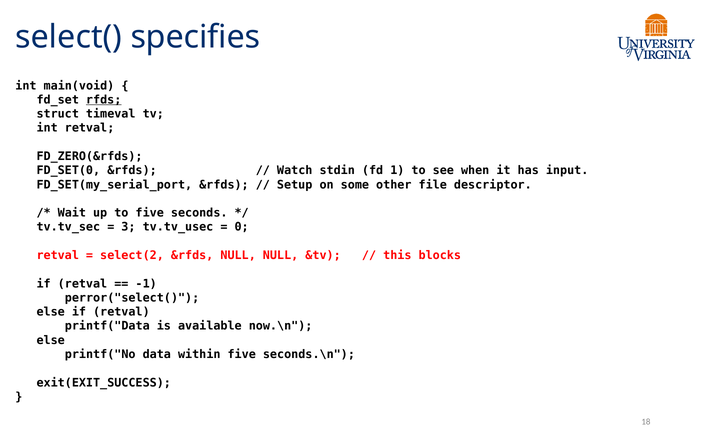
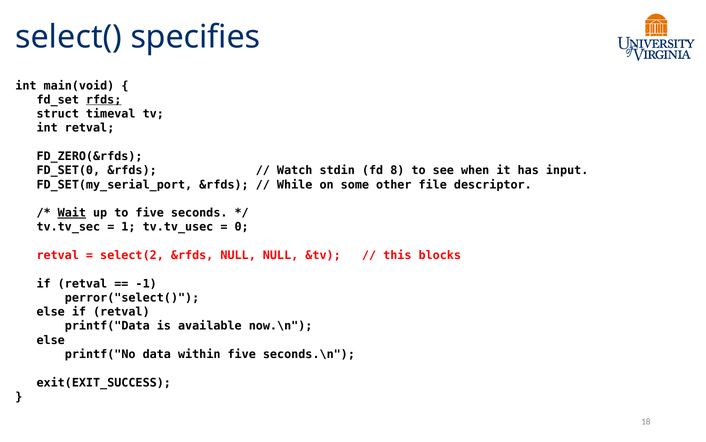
1: 1 -> 8
Setup: Setup -> While
Wait underline: none -> present
3: 3 -> 1
